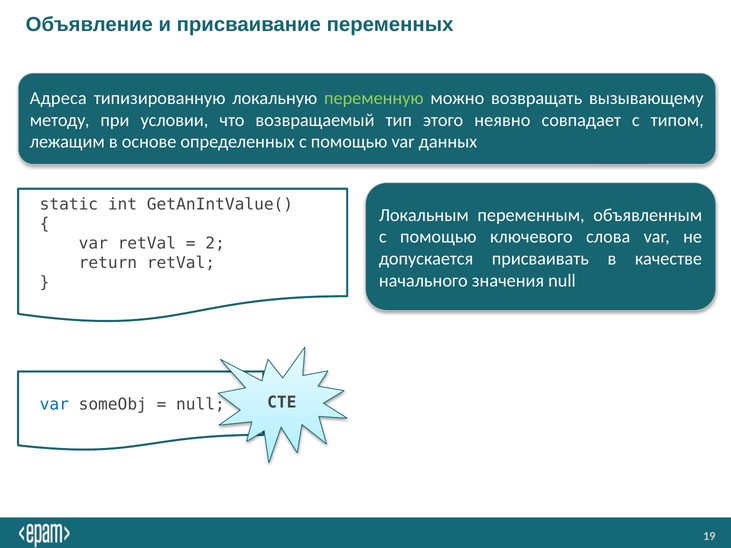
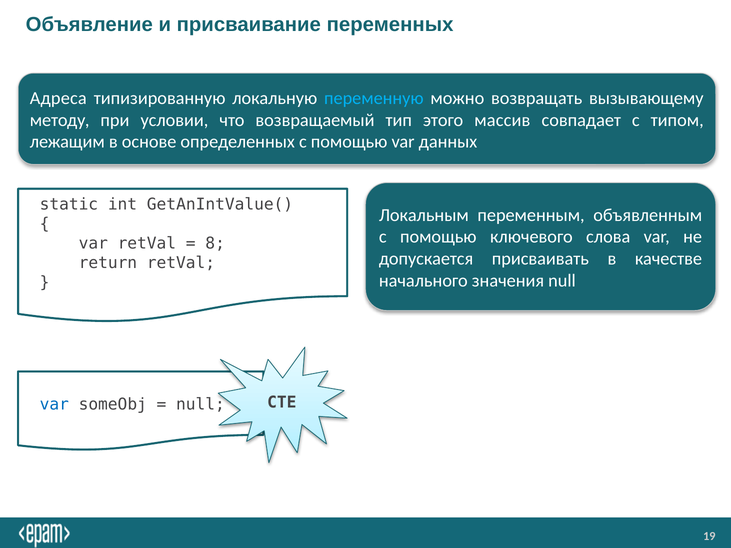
переменную colour: light green -> light blue
неявно: неявно -> массив
2: 2 -> 8
